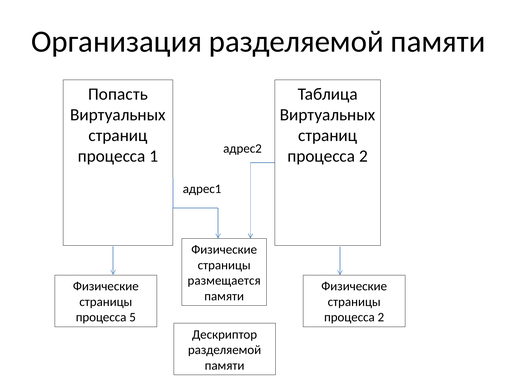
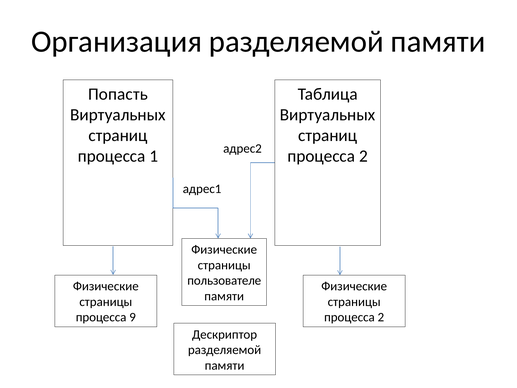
размещается: размещается -> пользователе
5: 5 -> 9
